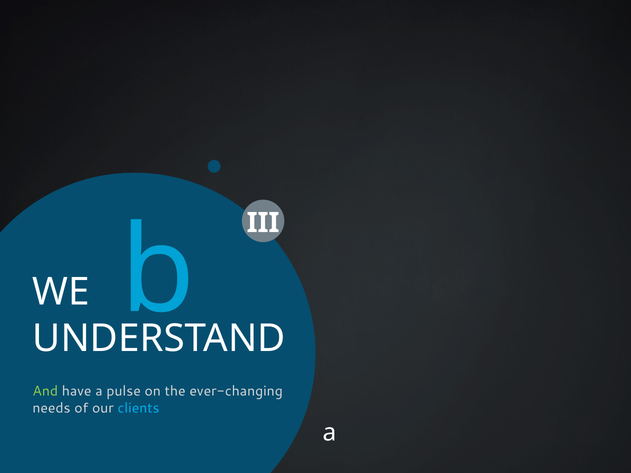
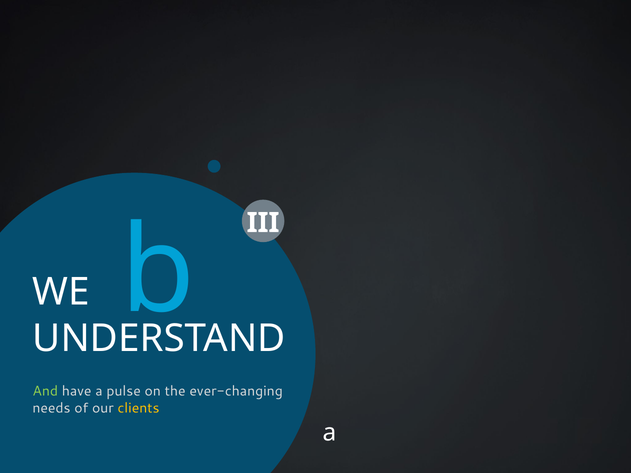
clients colour: light blue -> yellow
